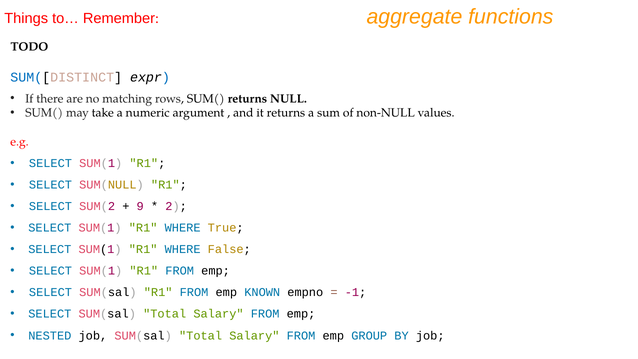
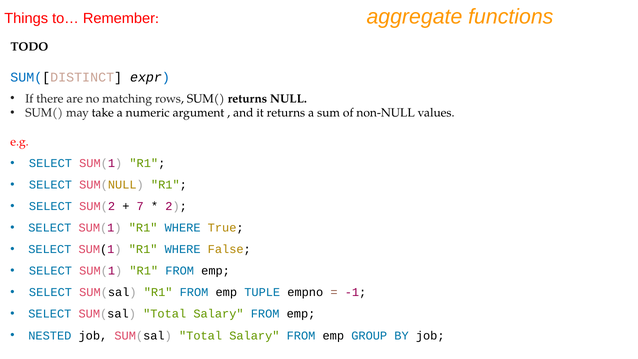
9: 9 -> 7
KNOWN: KNOWN -> TUPLE
